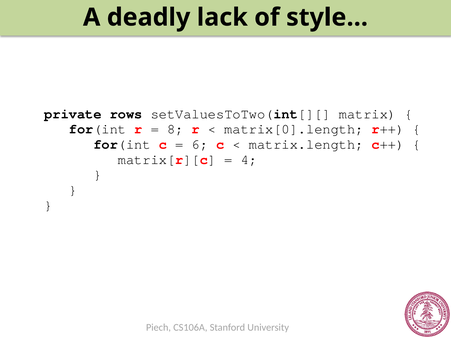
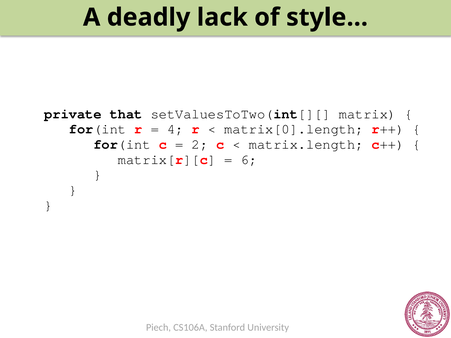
rows: rows -> that
8: 8 -> 4
6: 6 -> 2
4: 4 -> 6
